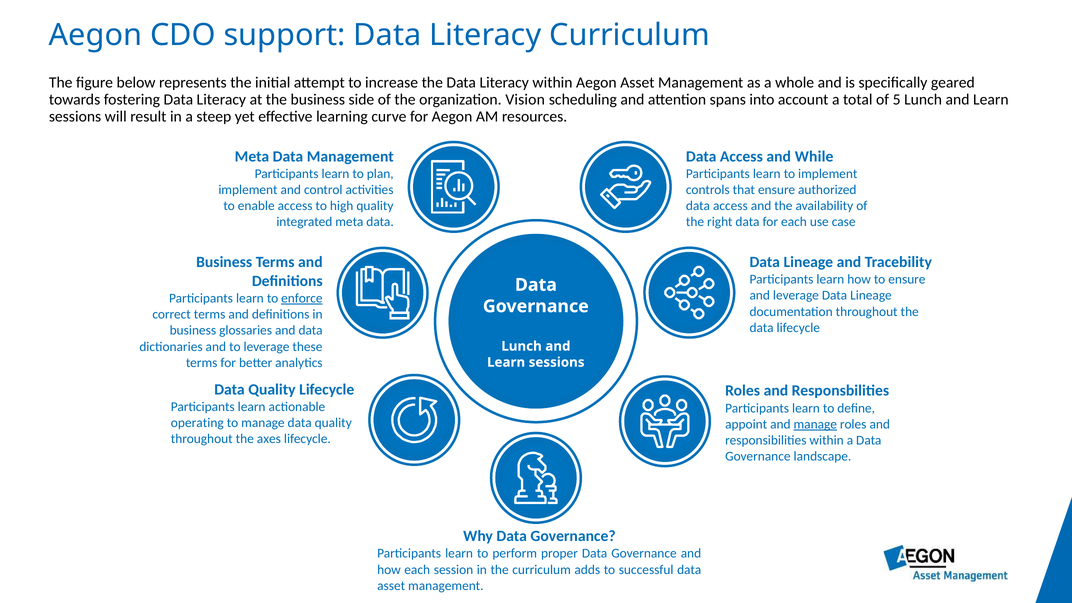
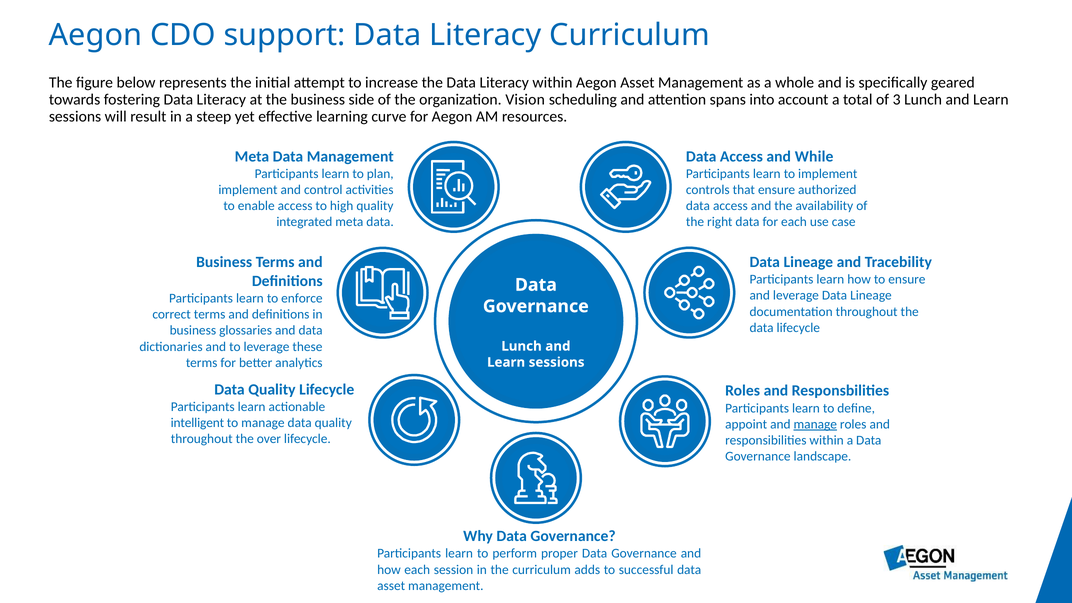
5: 5 -> 3
enforce underline: present -> none
operating: operating -> intelligent
axes: axes -> over
